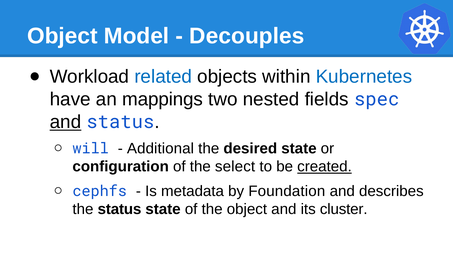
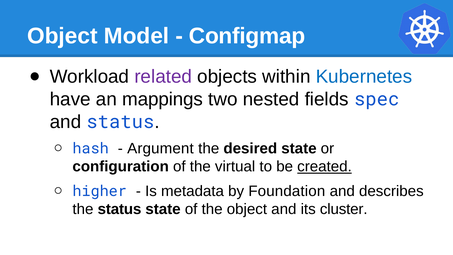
Decouples: Decouples -> Configmap
related colour: blue -> purple
and at (66, 122) underline: present -> none
will: will -> hash
Additional: Additional -> Argument
select: select -> virtual
cephfs: cephfs -> higher
